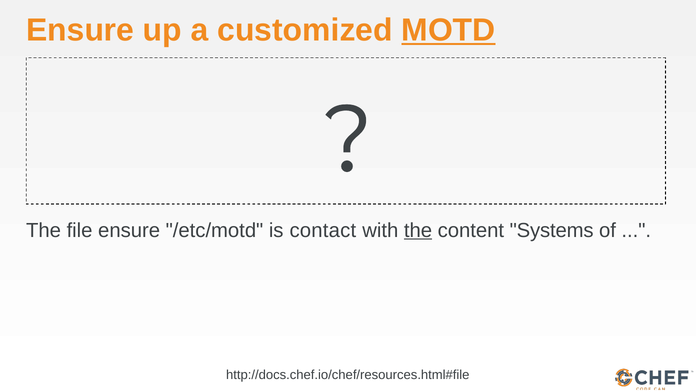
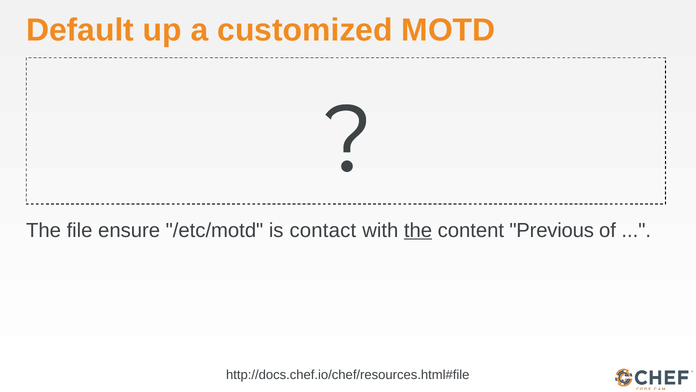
Ensure at (80, 30): Ensure -> Default
MOTD underline: present -> none
Systems: Systems -> Previous
